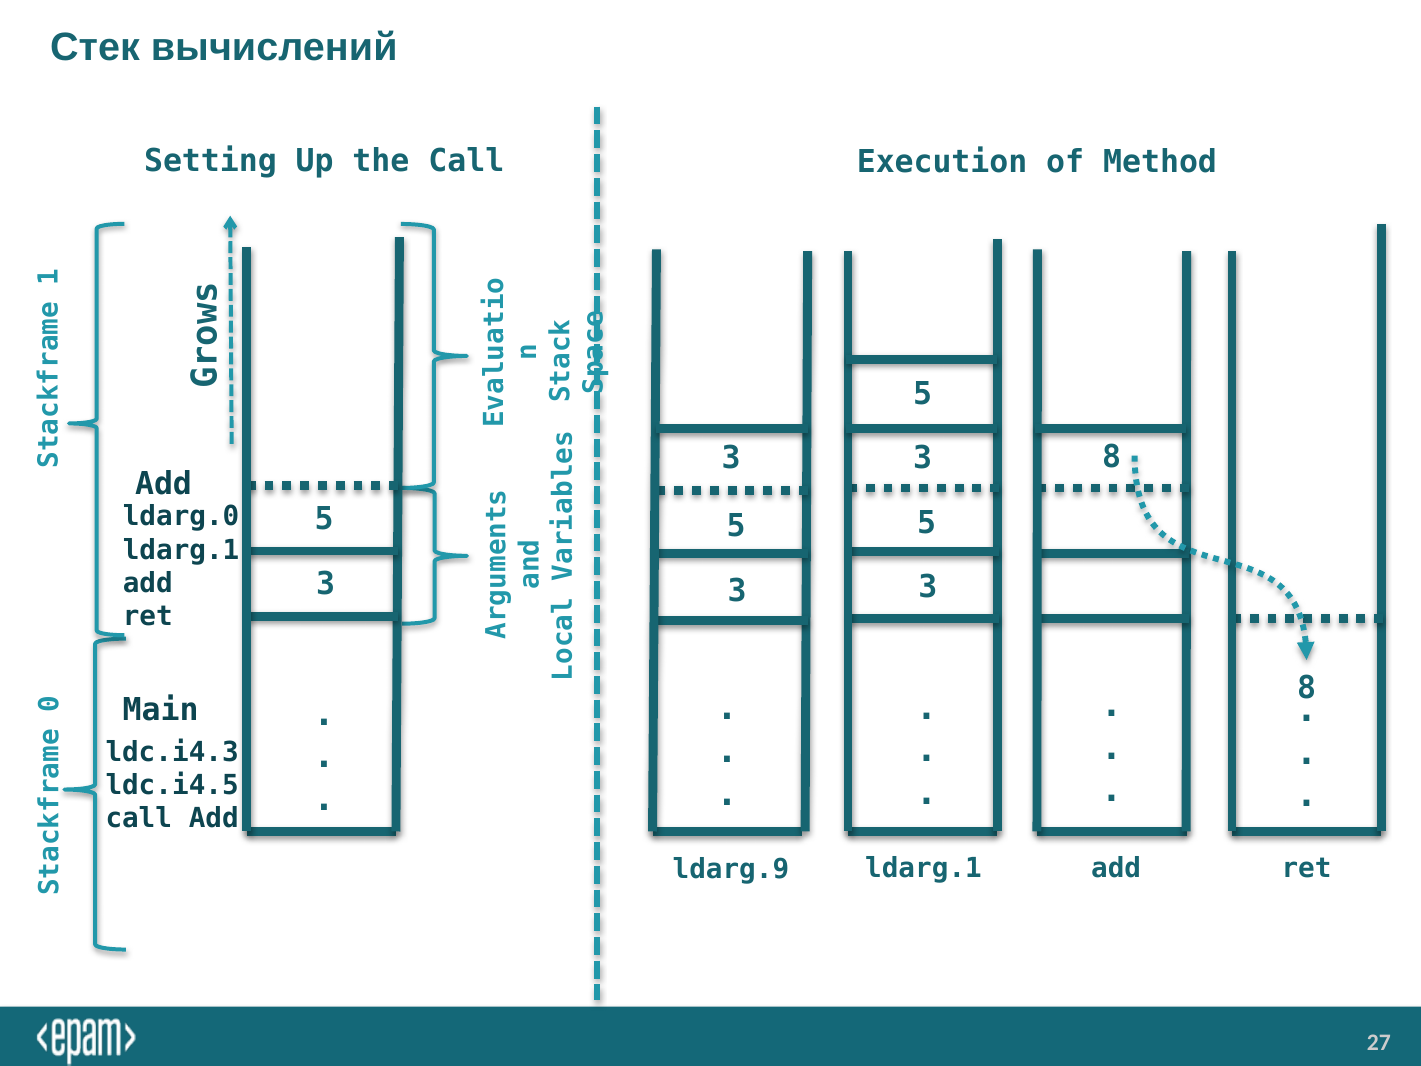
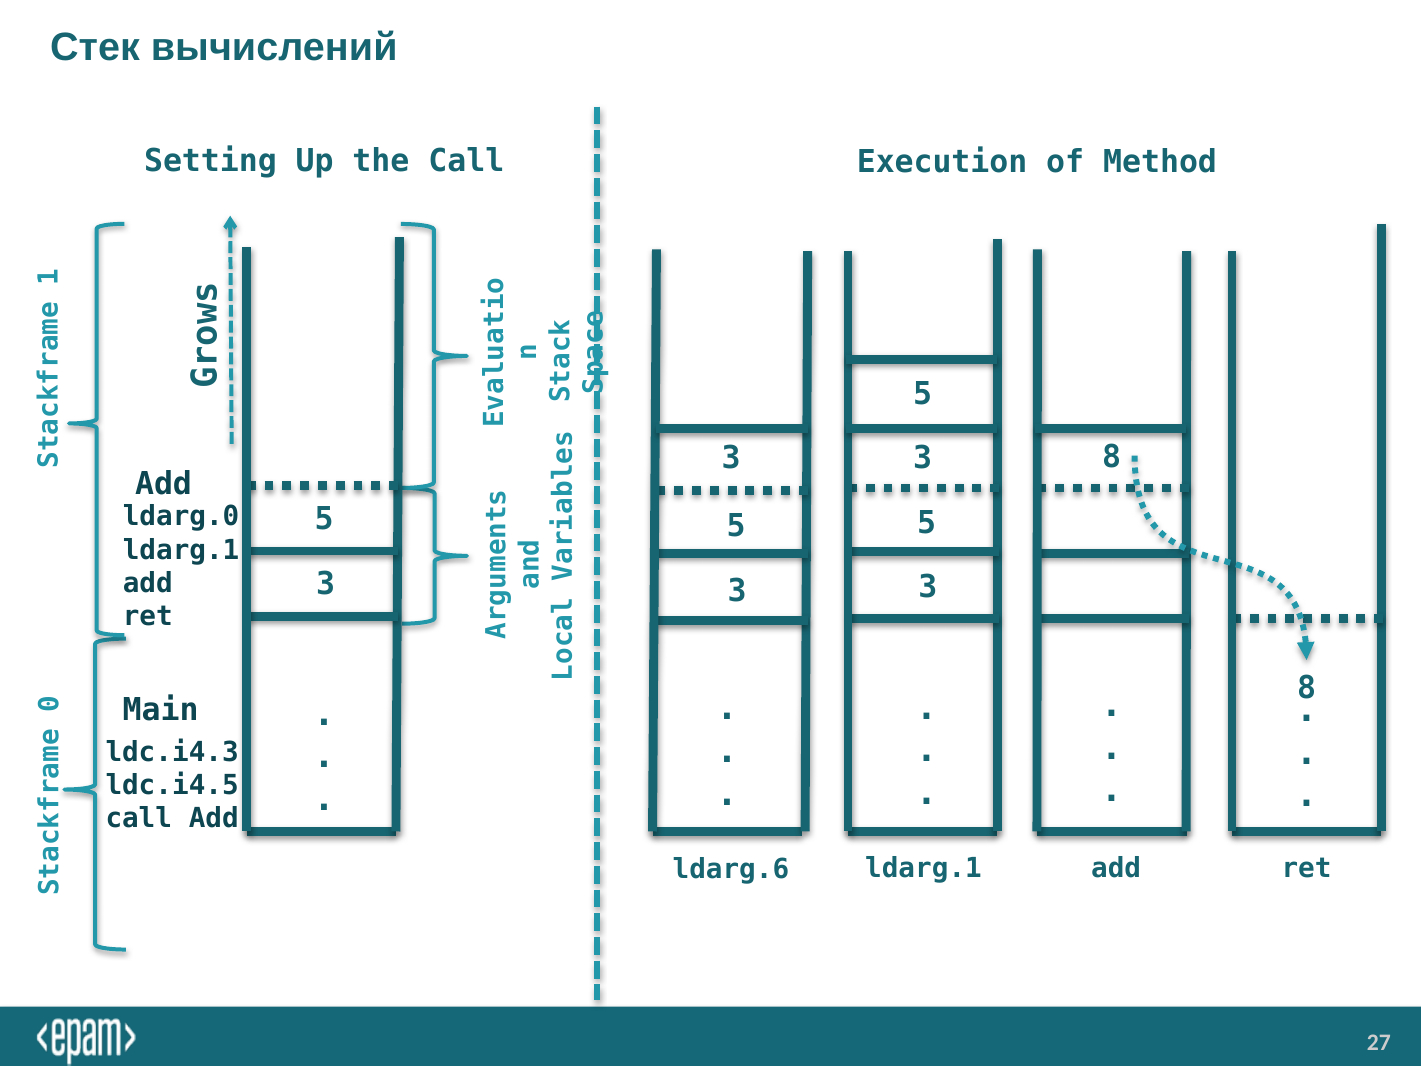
ldarg.9: ldarg.9 -> ldarg.6
